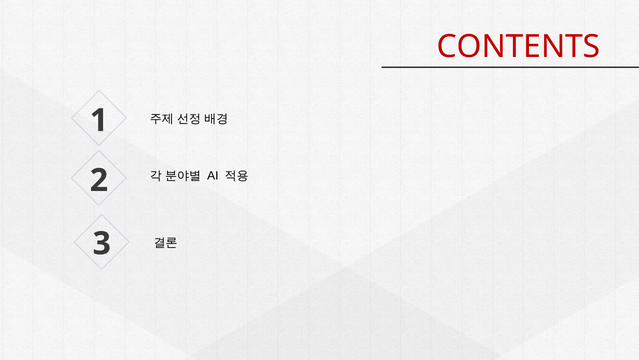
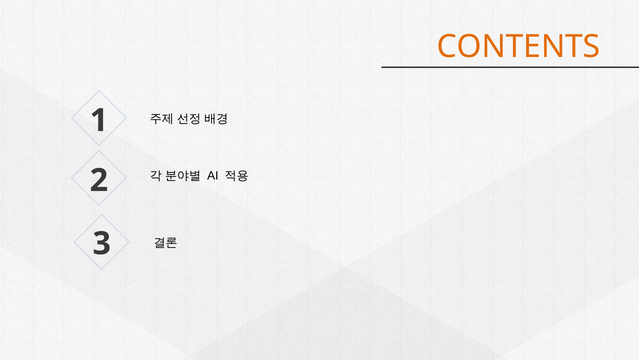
CONTENTS colour: red -> orange
